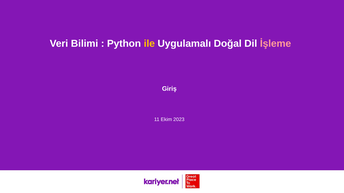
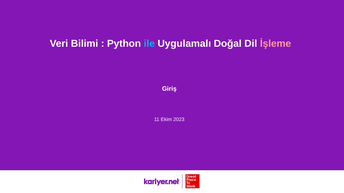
ile colour: yellow -> light blue
